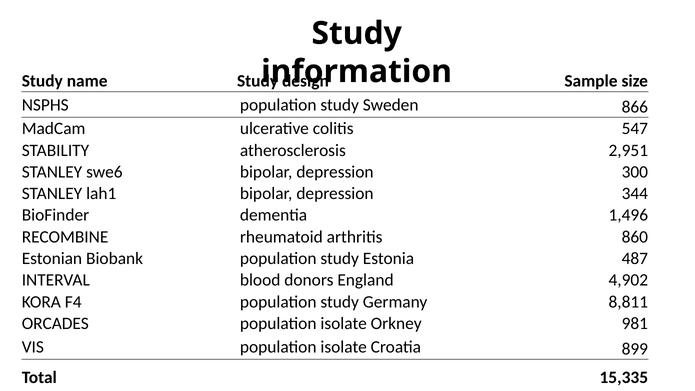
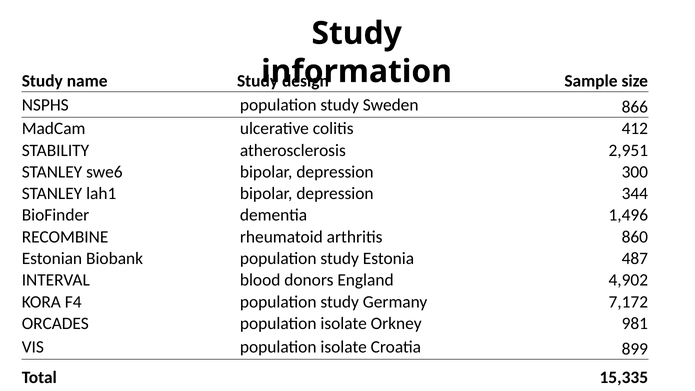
547: 547 -> 412
8,811: 8,811 -> 7,172
